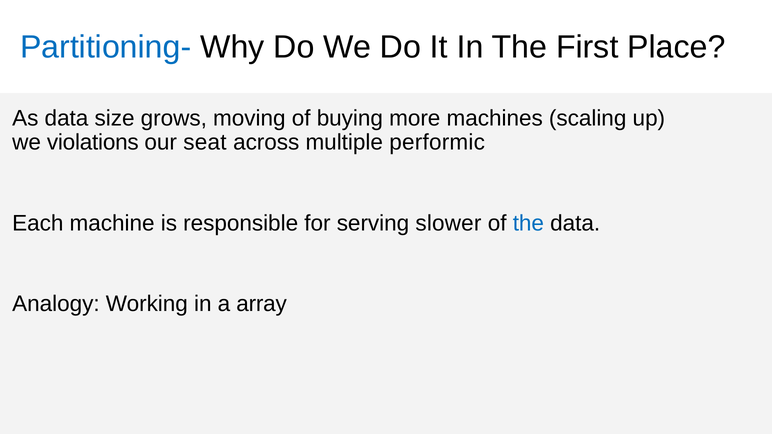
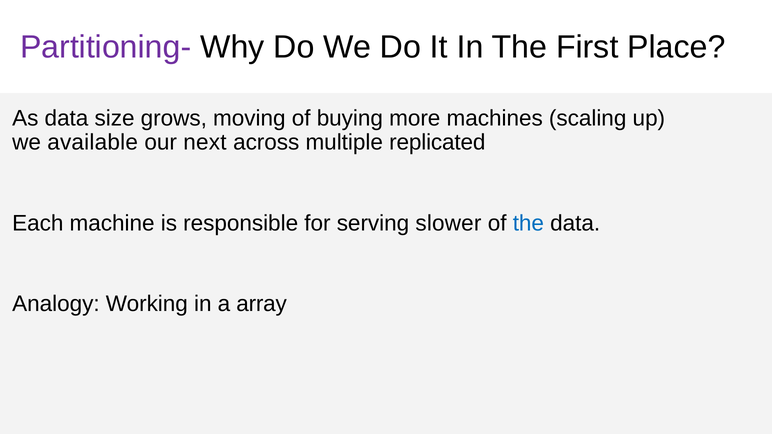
Partitioning- colour: blue -> purple
violations: violations -> available
seat: seat -> next
performic: performic -> replicated
